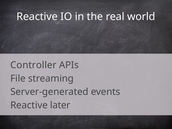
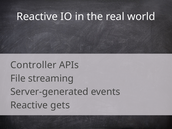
later: later -> gets
